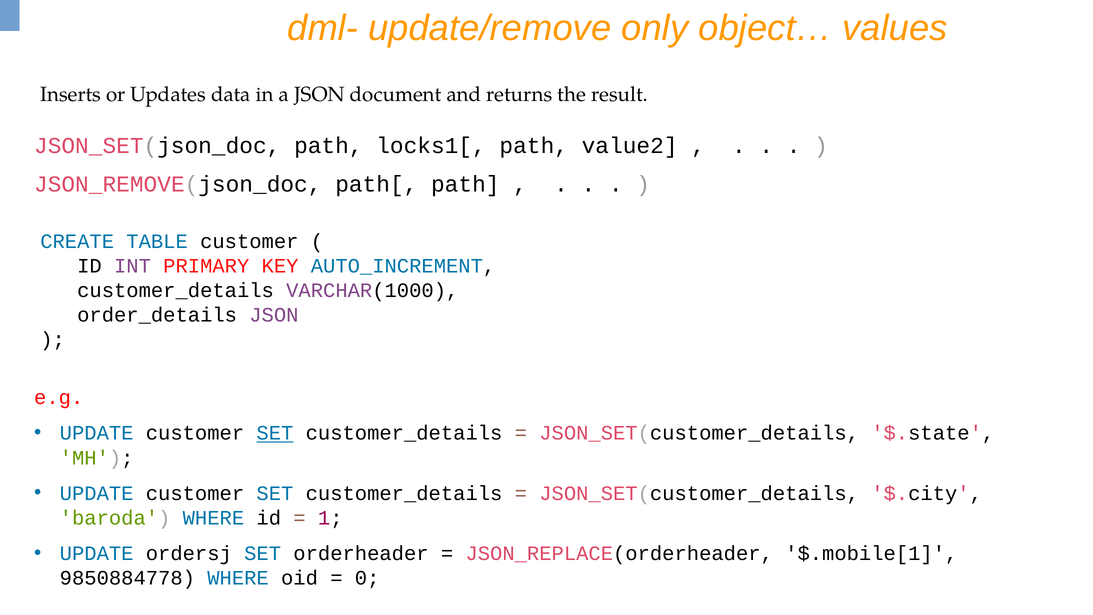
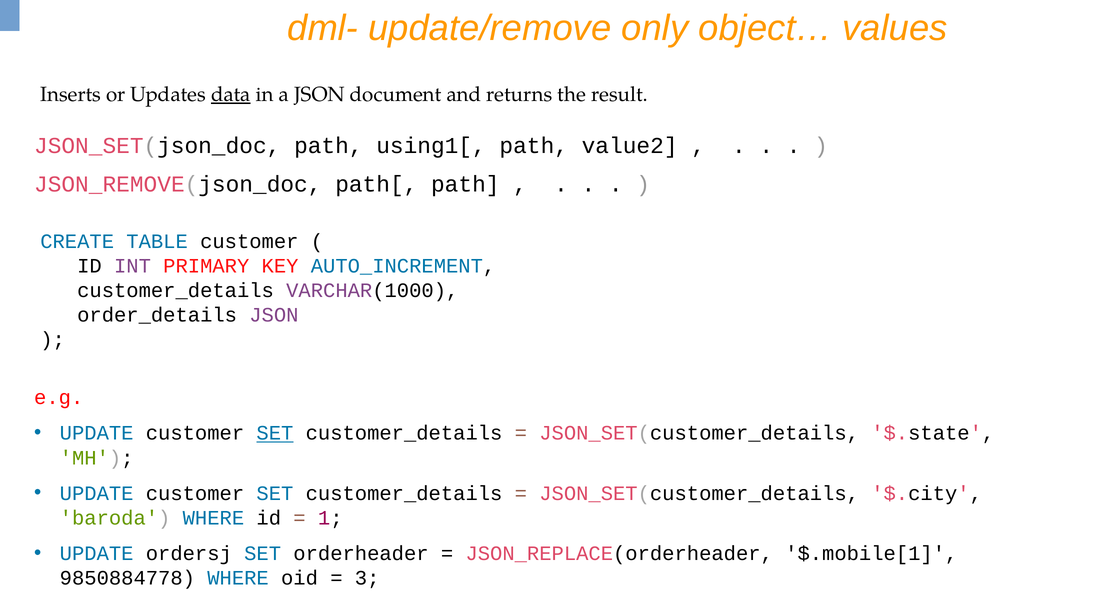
data underline: none -> present
locks1[: locks1[ -> using1[
0: 0 -> 3
